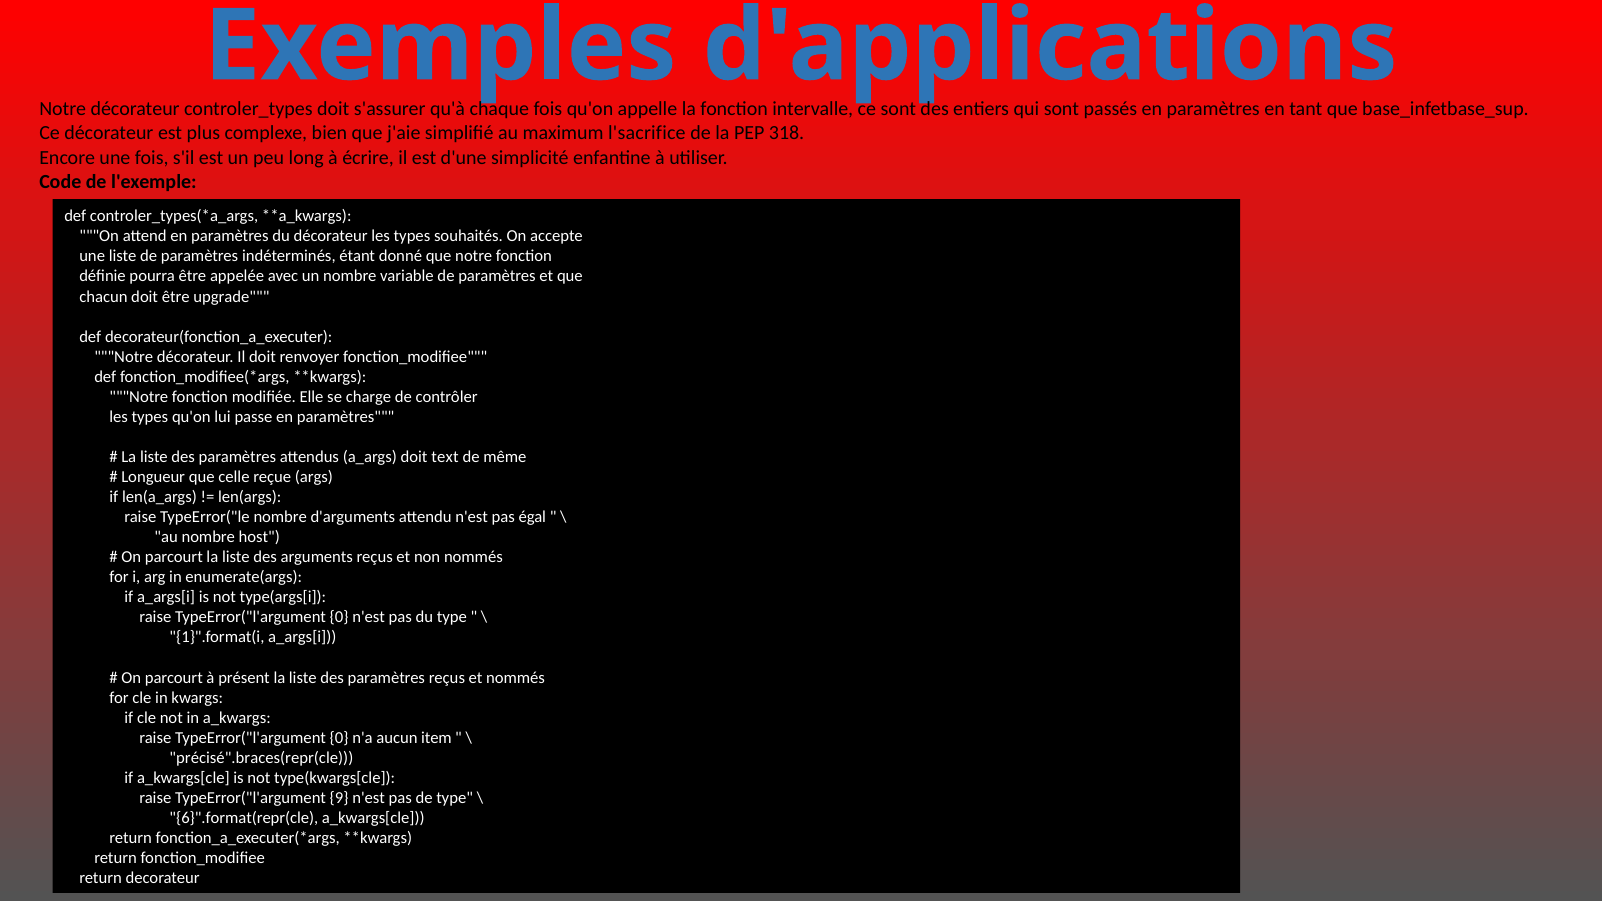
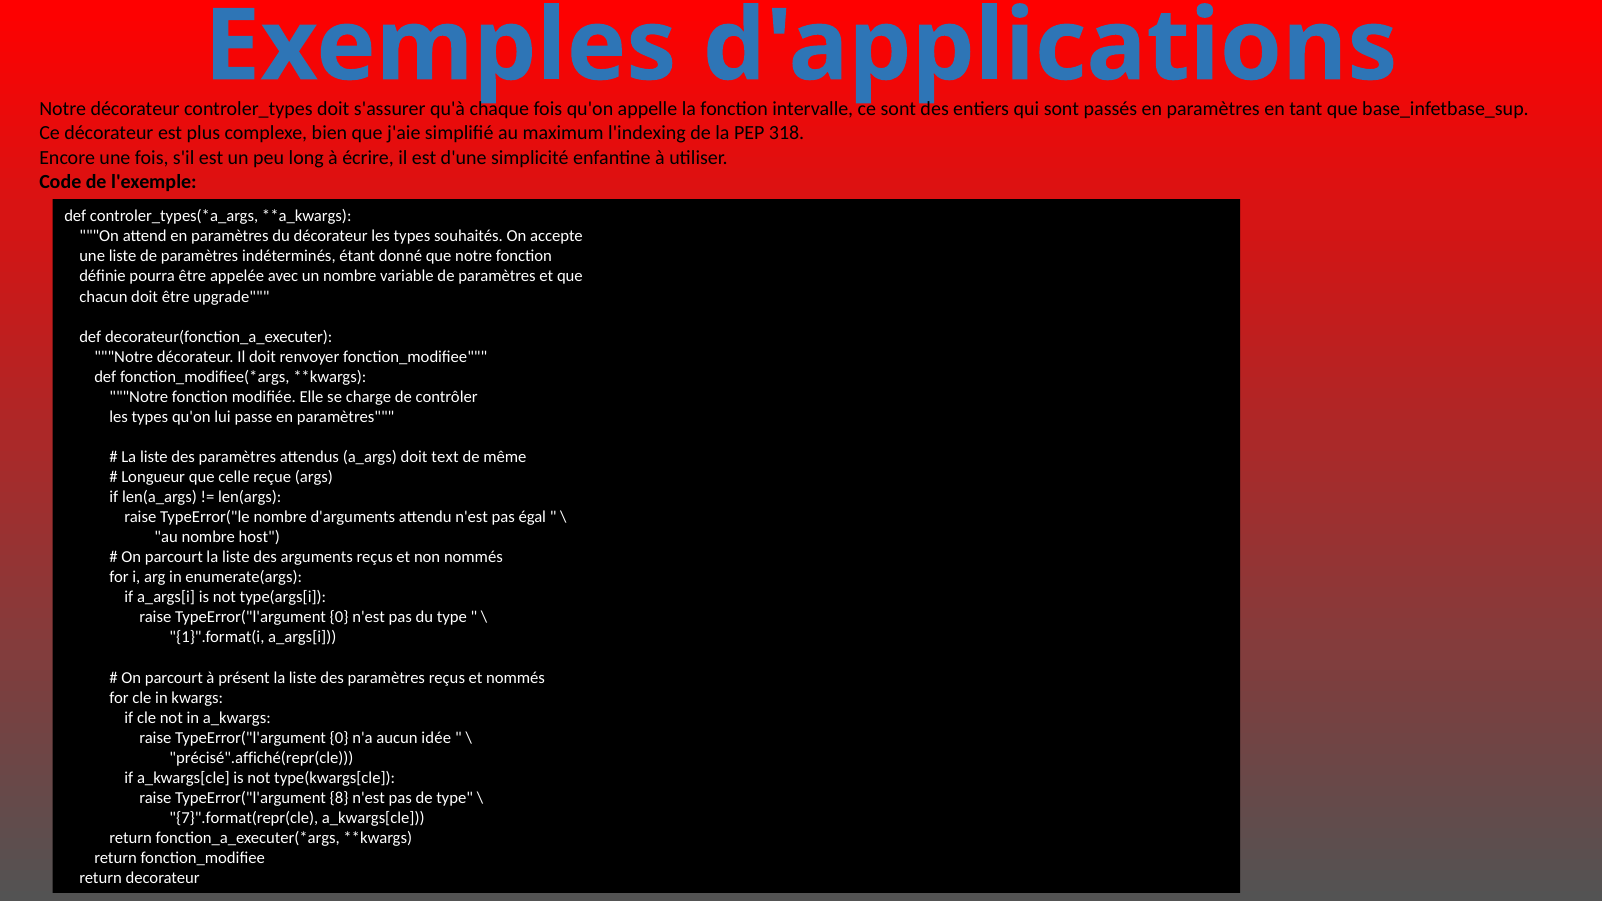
l'sacrifice: l'sacrifice -> l'indexing
item: item -> idée
précisé".braces(repr(cle: précisé".braces(repr(cle -> précisé".affiché(repr(cle
9: 9 -> 8
6}".format(repr(cle: 6}".format(repr(cle -> 7}".format(repr(cle
